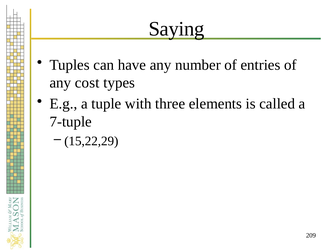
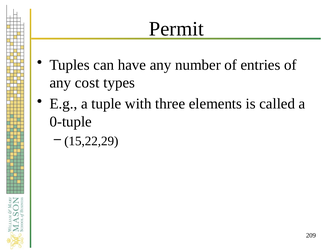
Saying: Saying -> Permit
7-tuple: 7-tuple -> 0-tuple
